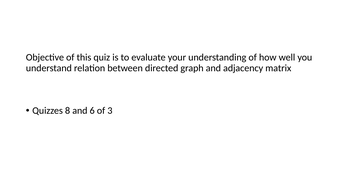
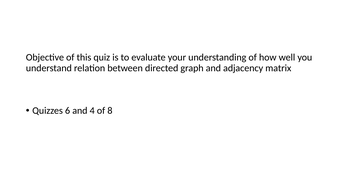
8: 8 -> 6
6: 6 -> 4
3: 3 -> 8
